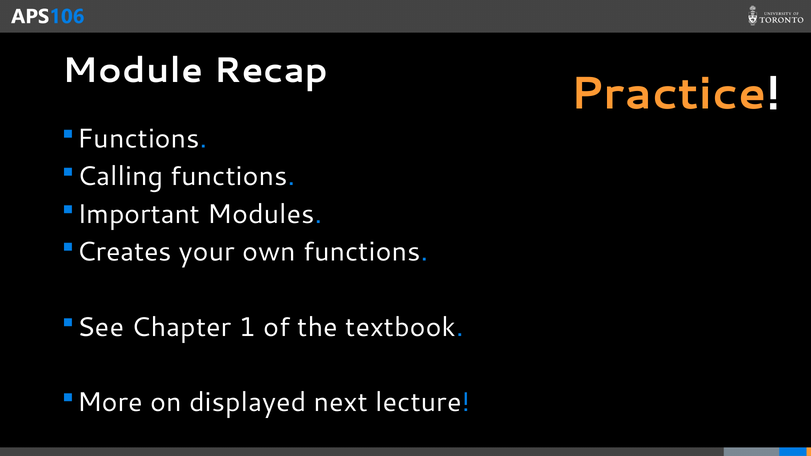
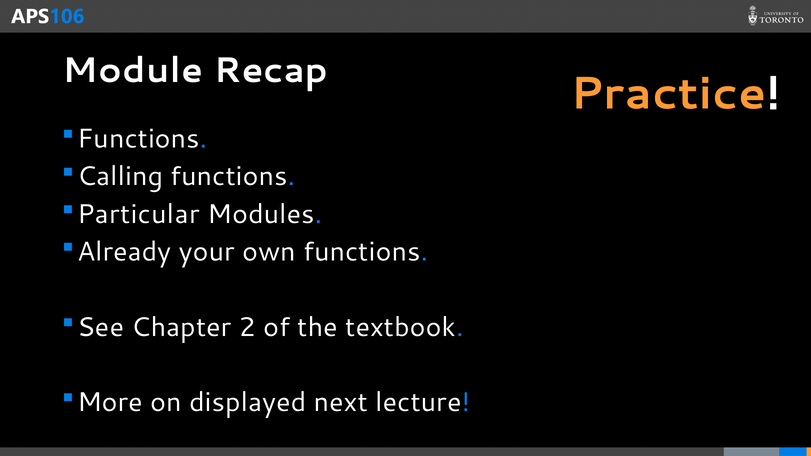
Important: Important -> Particular
Creates: Creates -> Already
1: 1 -> 2
